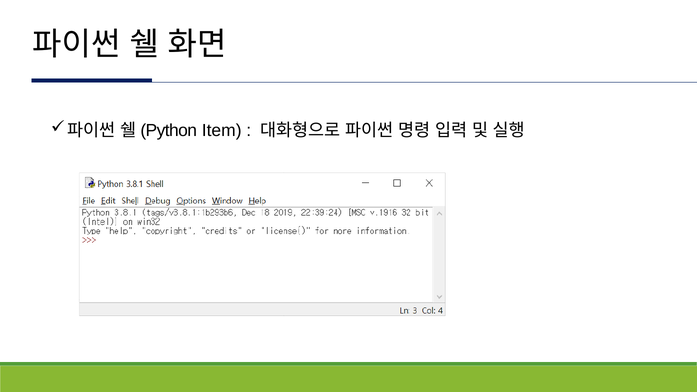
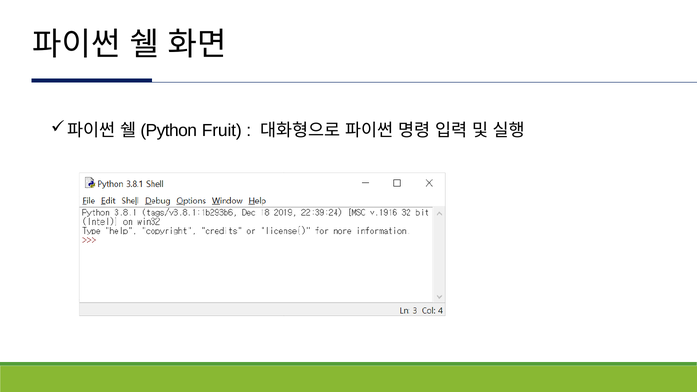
Item: Item -> Fruit
